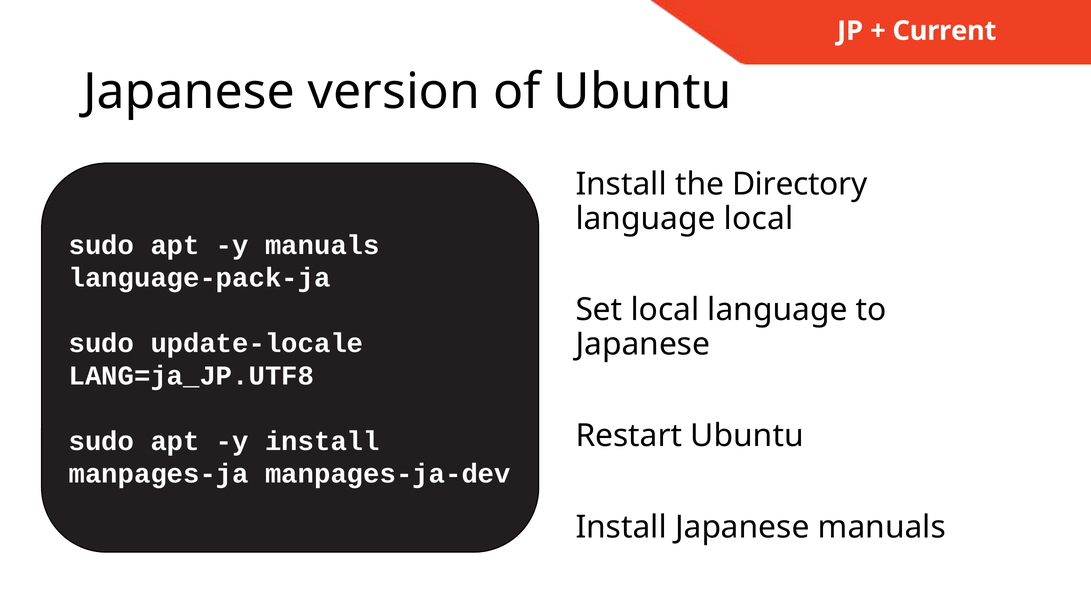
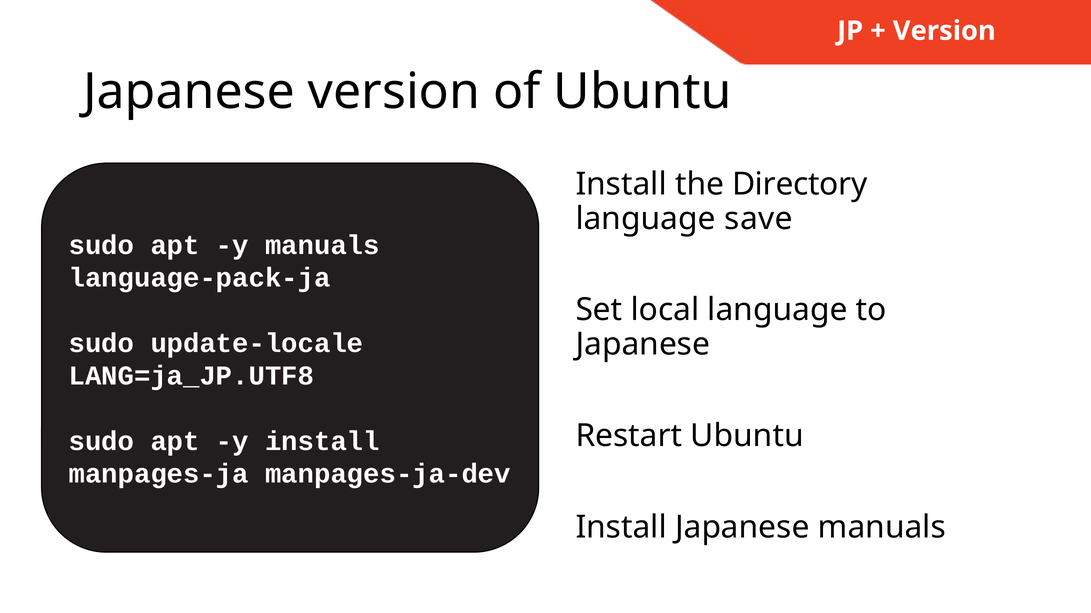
Current at (944, 31): Current -> Version
language local: local -> save
